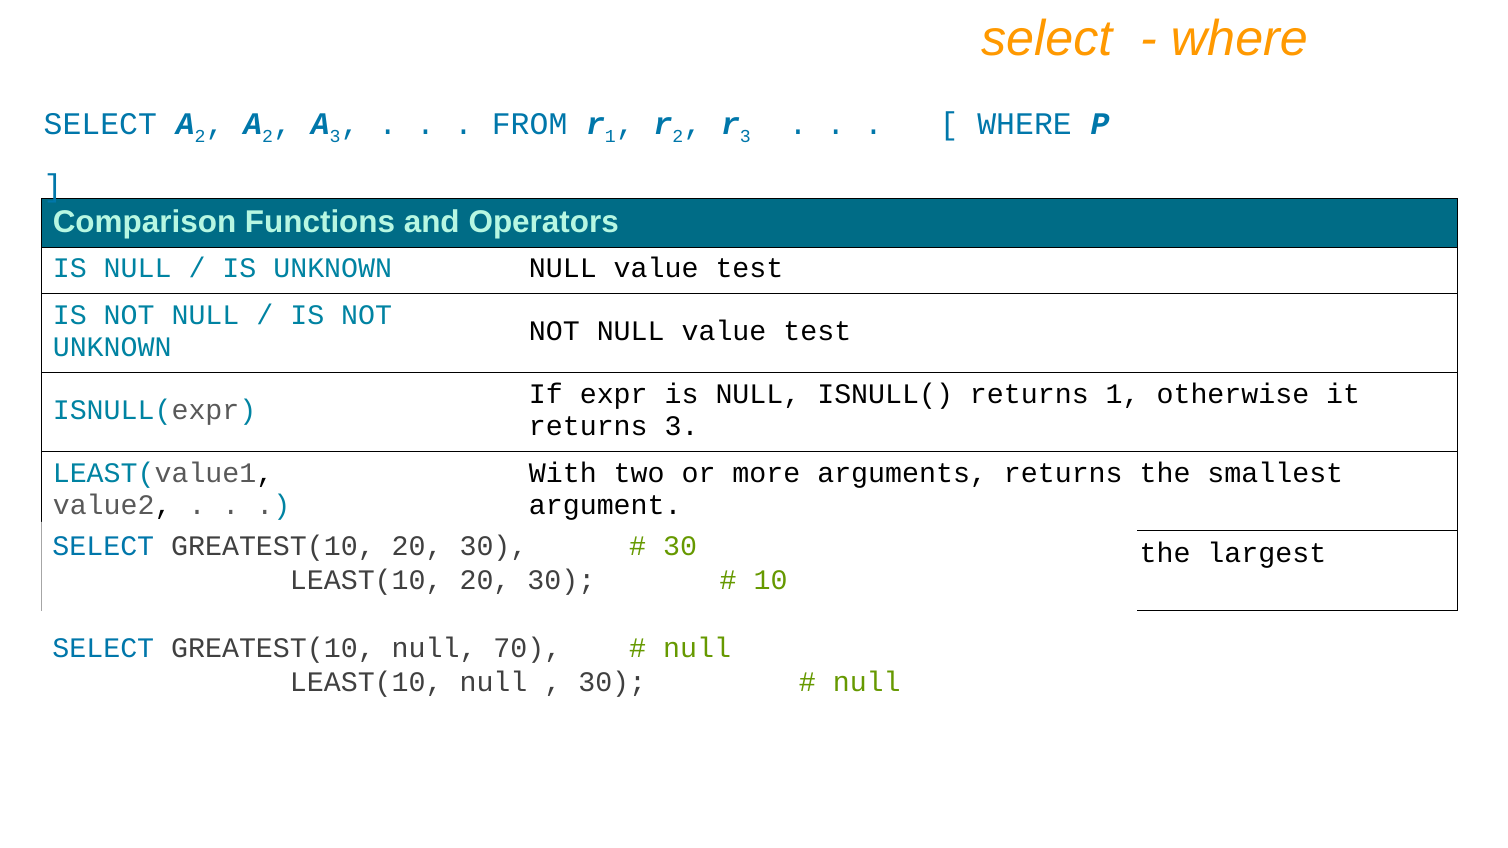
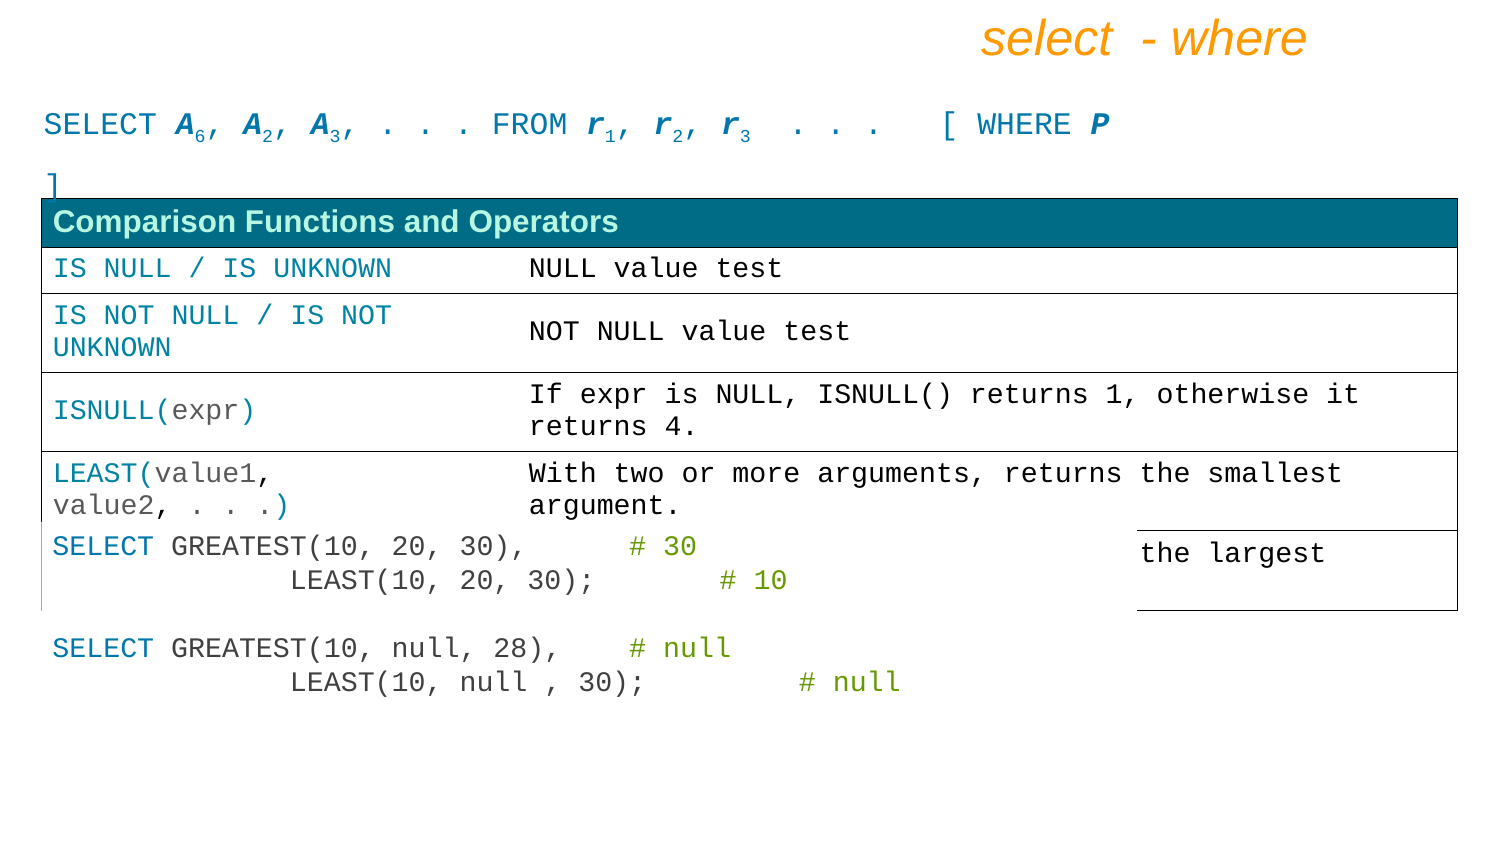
2 at (200, 137): 2 -> 6
returns 3: 3 -> 4
70: 70 -> 28
